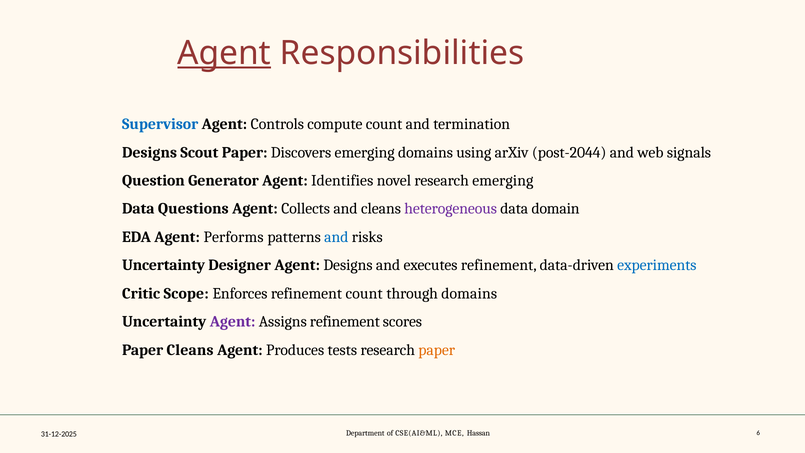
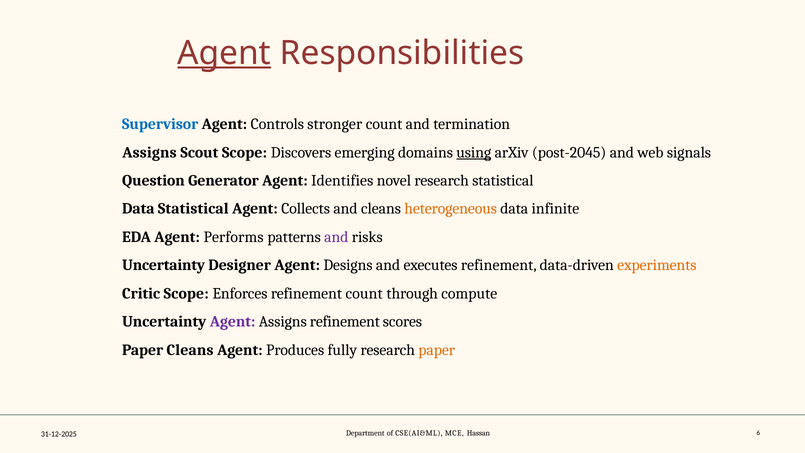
compute: compute -> stronger
Designs at (150, 152): Designs -> Assigns
Scout Paper: Paper -> Scope
using underline: none -> present
post-2044: post-2044 -> post-2045
research emerging: emerging -> statistical
Data Questions: Questions -> Statistical
heterogeneous colour: purple -> orange
domain: domain -> infinite
and at (336, 237) colour: blue -> purple
experiments colour: blue -> orange
through domains: domains -> compute
tests: tests -> fully
